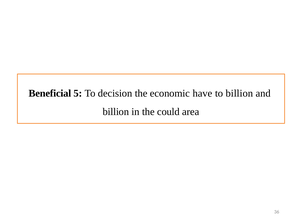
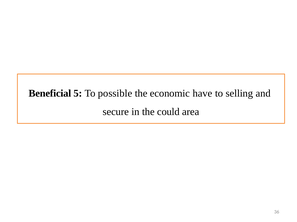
decision: decision -> possible
to billion: billion -> selling
billion at (116, 112): billion -> secure
